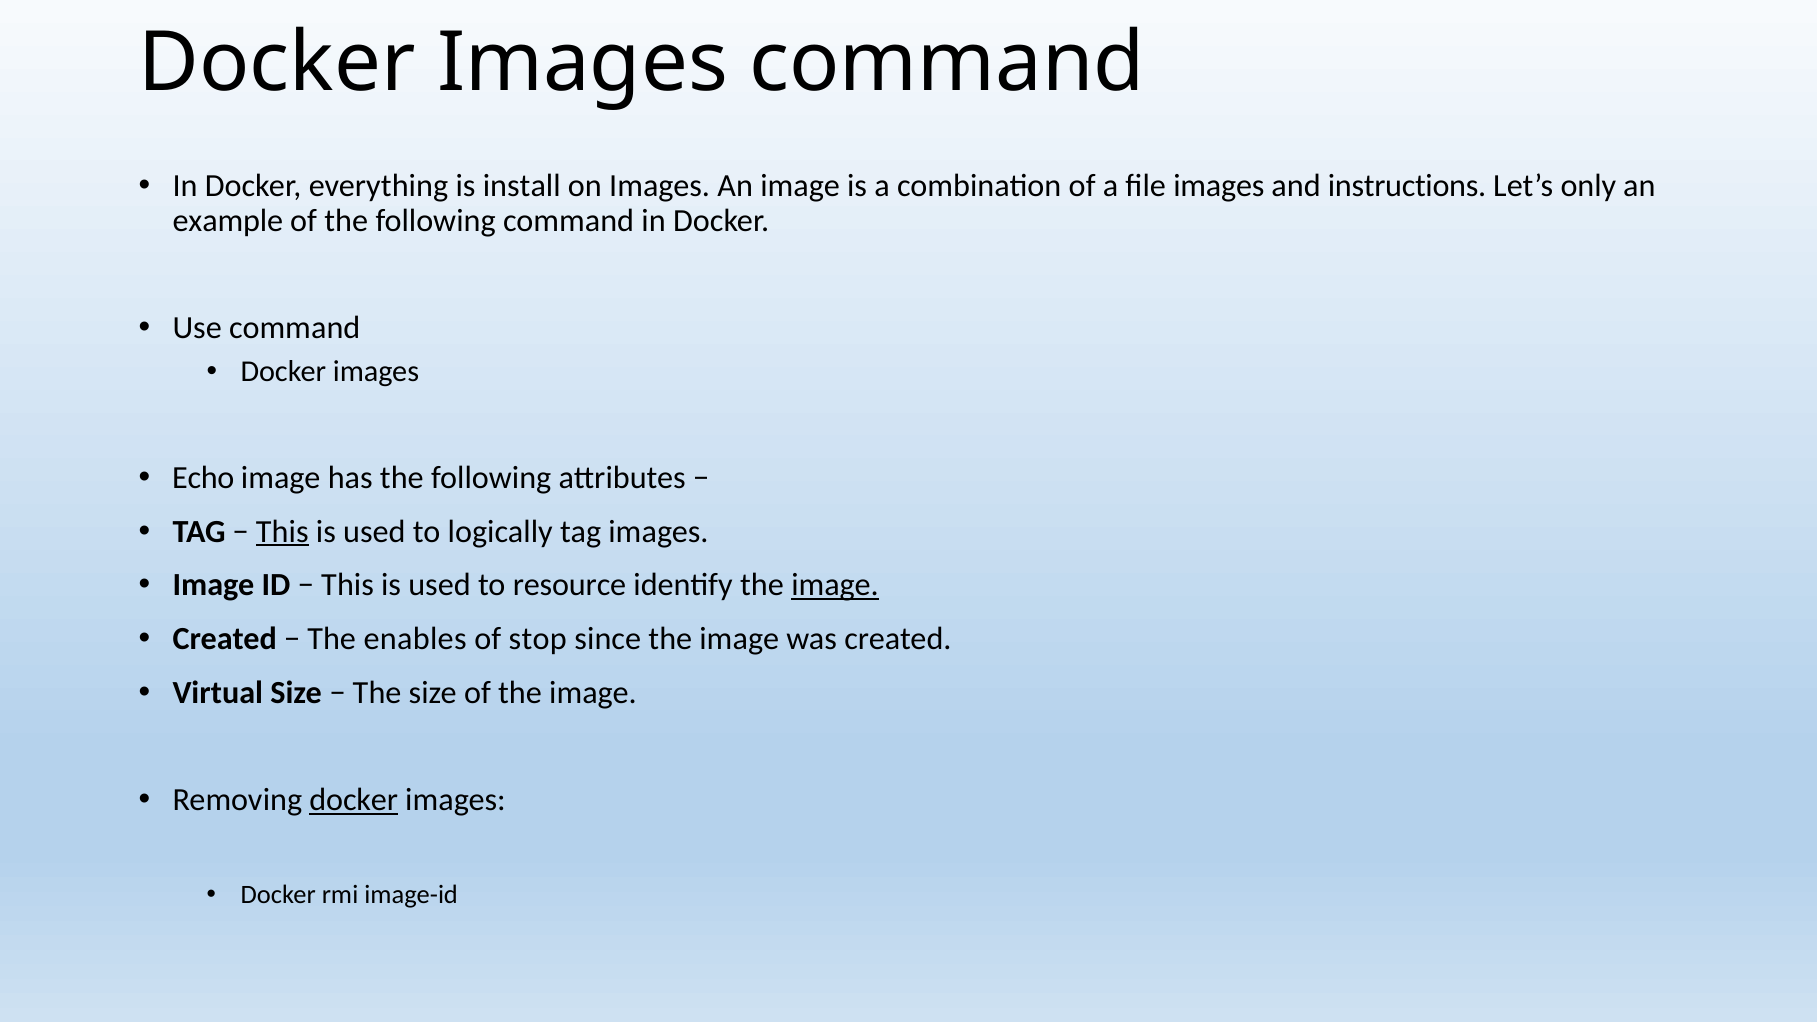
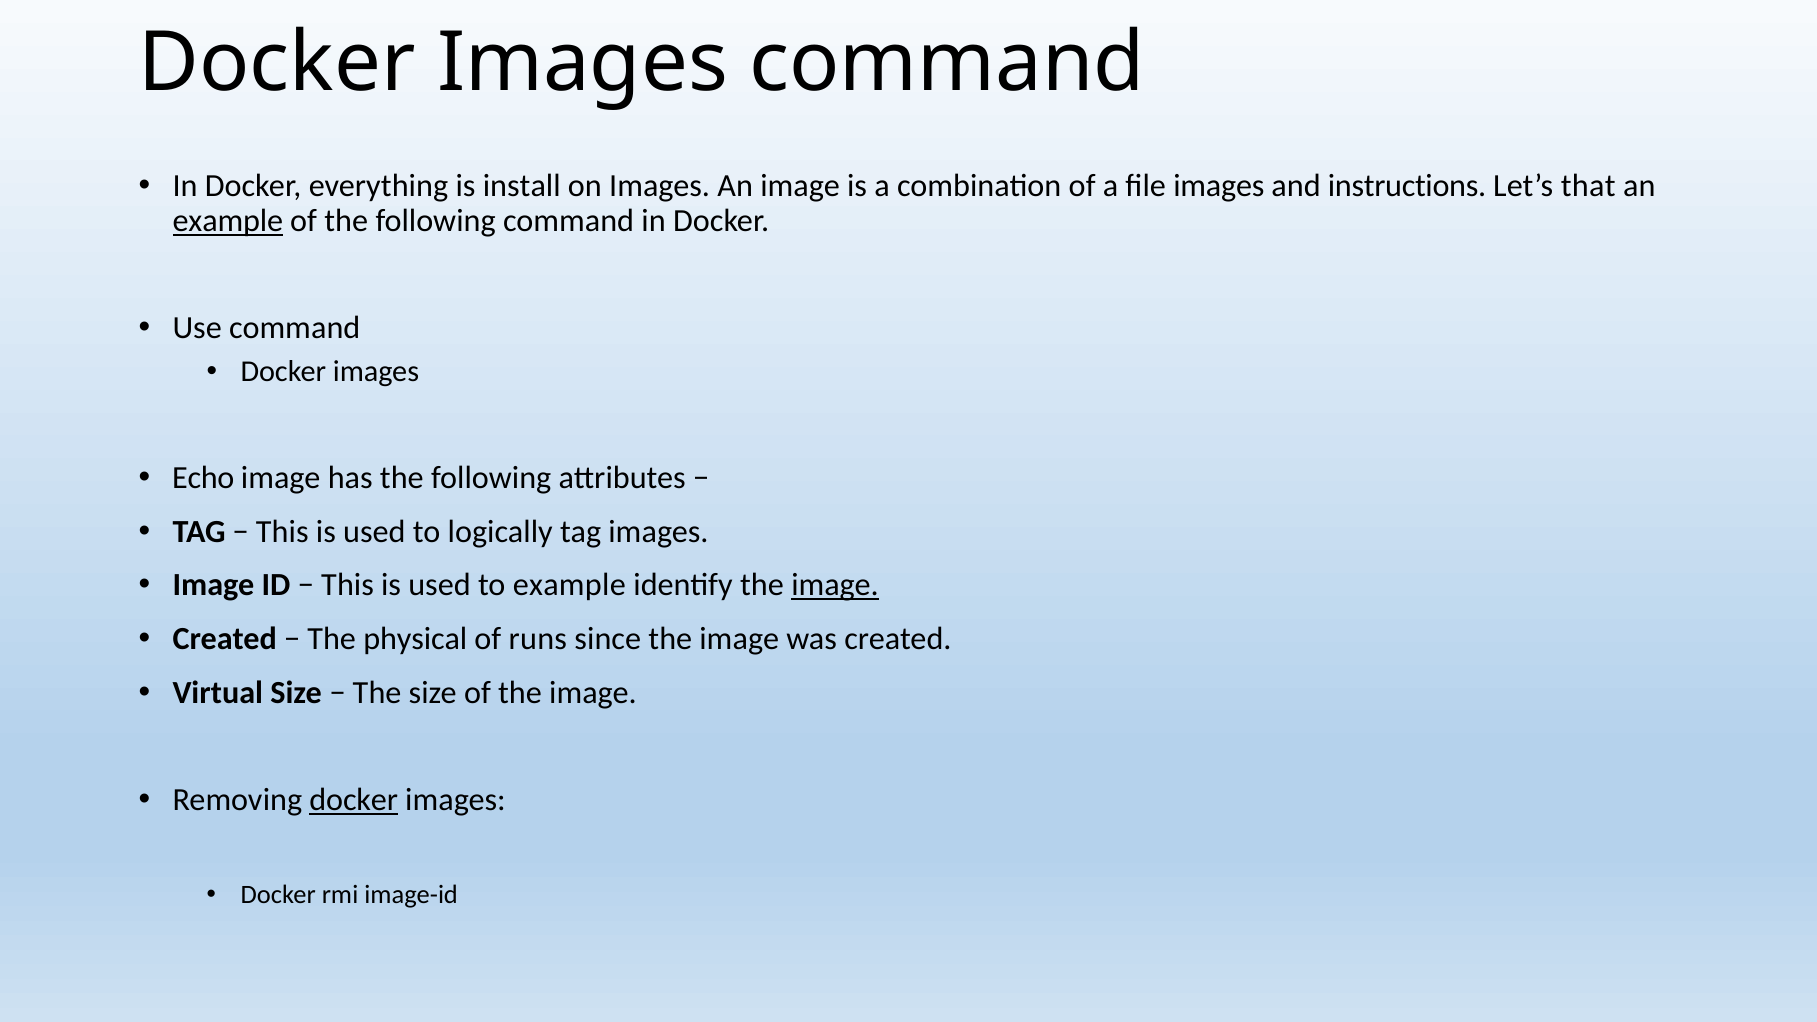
only: only -> that
example at (228, 221) underline: none -> present
This at (282, 531) underline: present -> none
to resource: resource -> example
enables: enables -> physical
stop: stop -> runs
